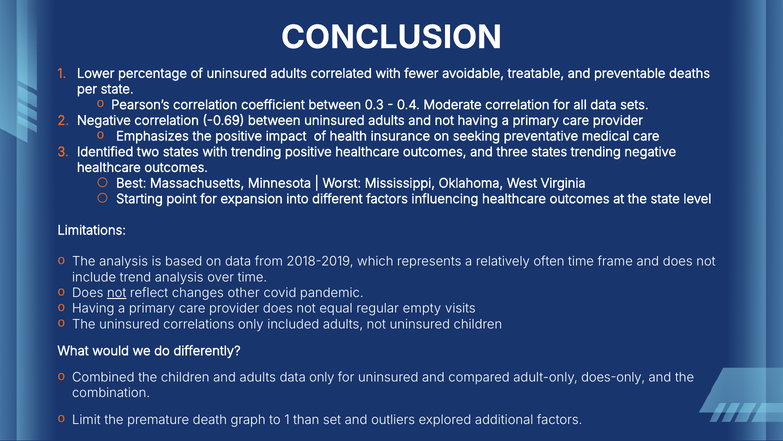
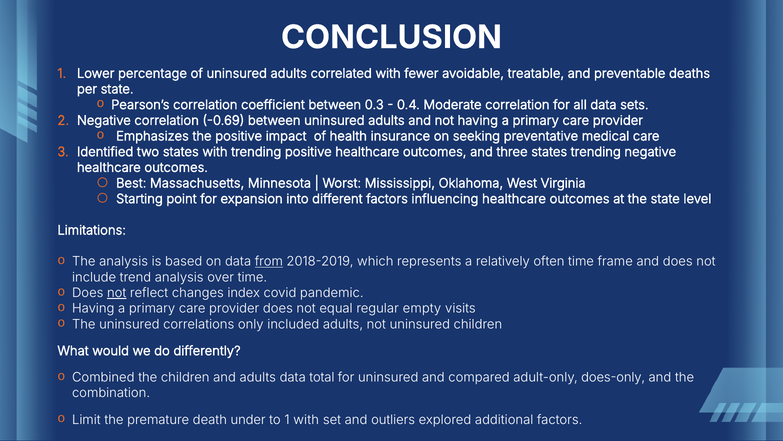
from underline: none -> present
other: other -> index
data only: only -> total
graph: graph -> under
1 than: than -> with
